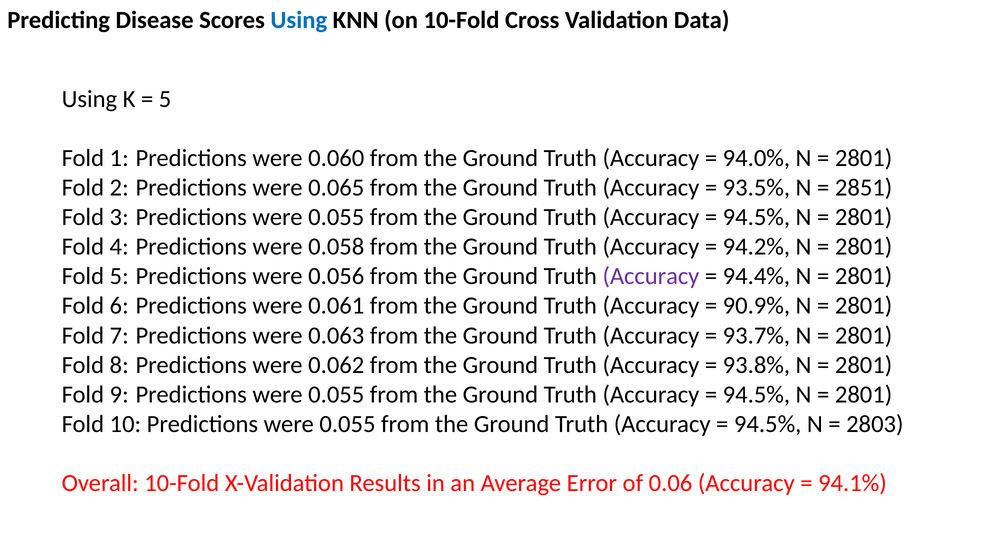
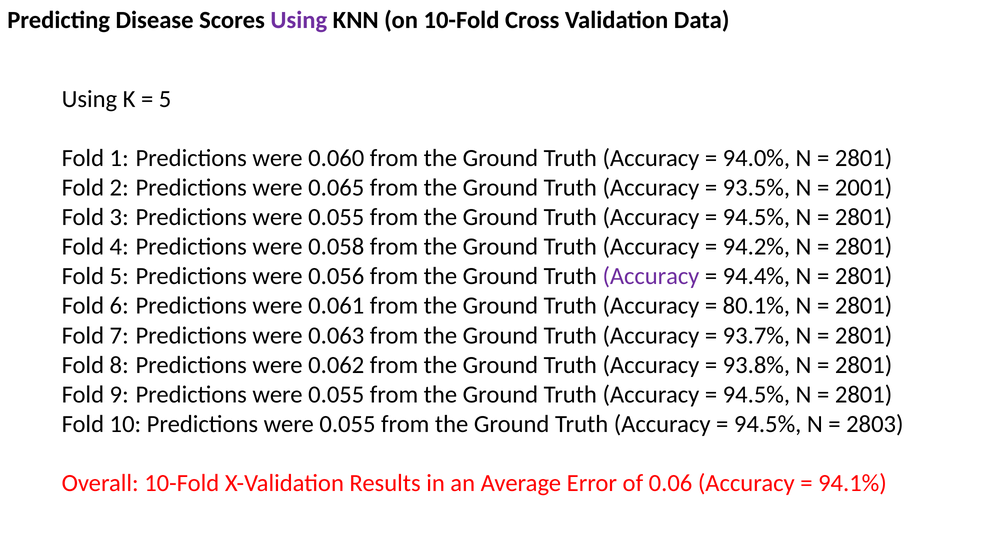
Using at (299, 20) colour: blue -> purple
2851: 2851 -> 2001
90.9%: 90.9% -> 80.1%
